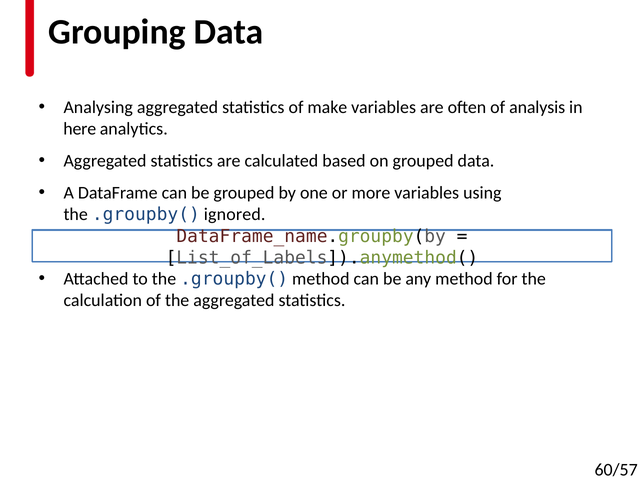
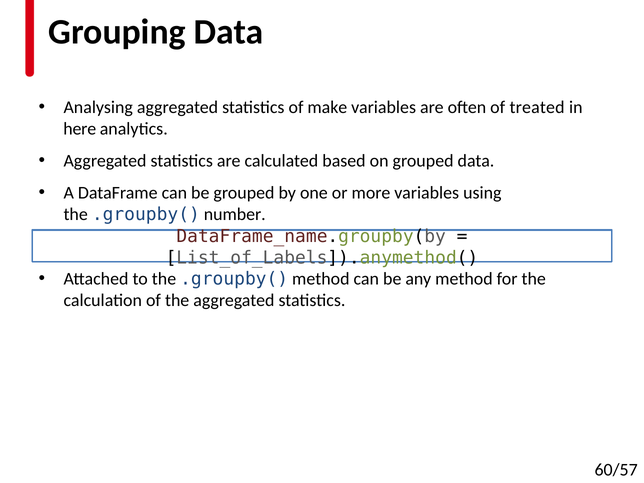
analysis: analysis -> treated
ignored: ignored -> number
